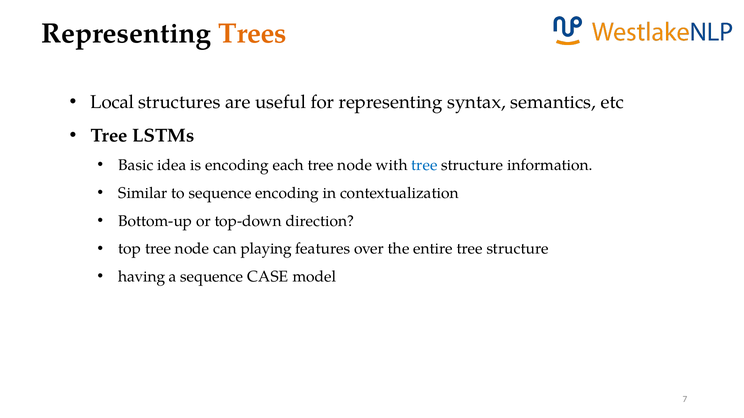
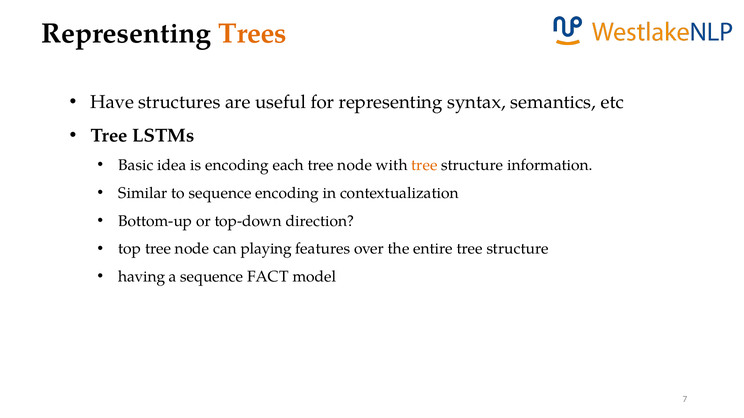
Local: Local -> Have
tree at (424, 165) colour: blue -> orange
CASE: CASE -> FACT
